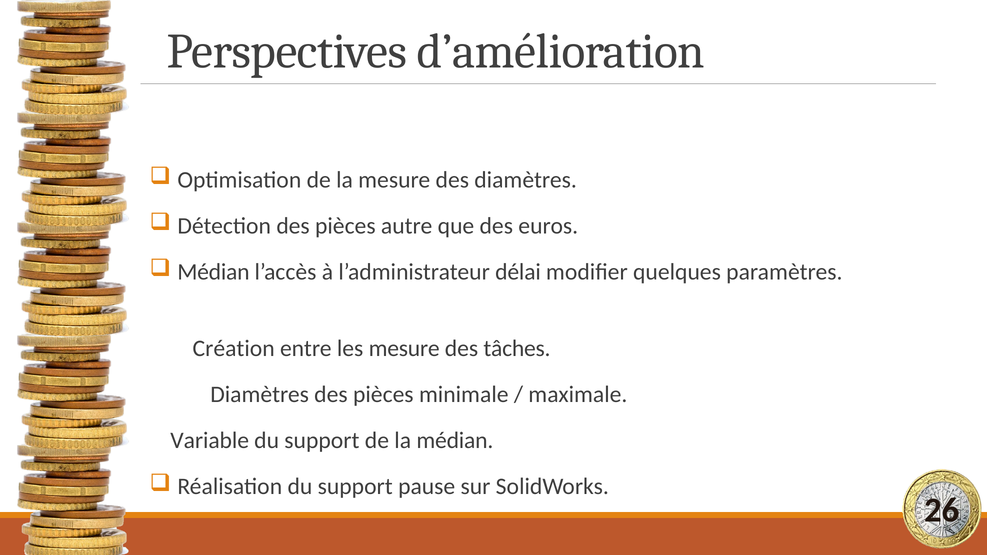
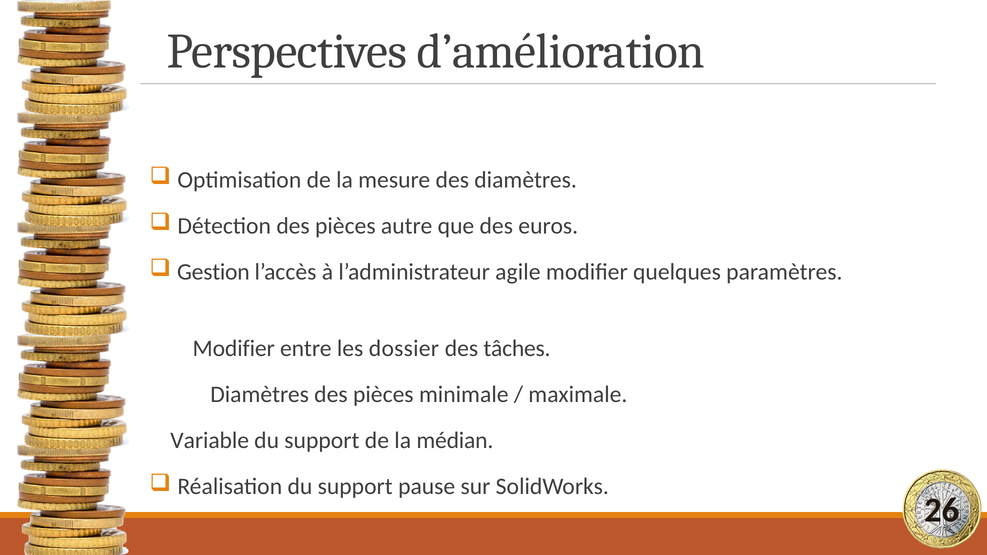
Médian at (213, 272): Médian -> Gestion
délai: délai -> agile
Création at (234, 349): Création -> Modifier
les mesure: mesure -> dossier
